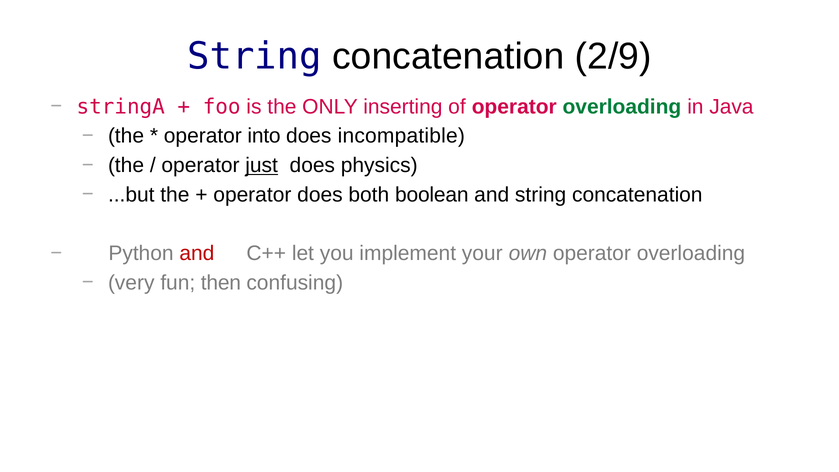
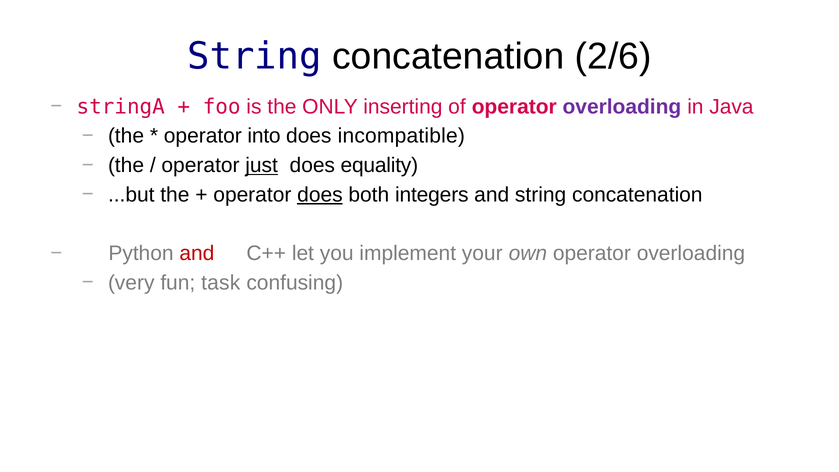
2/9: 2/9 -> 2/6
overloading at (622, 107) colour: green -> purple
physics: physics -> equality
does at (320, 195) underline: none -> present
boolean: boolean -> integers
then: then -> task
